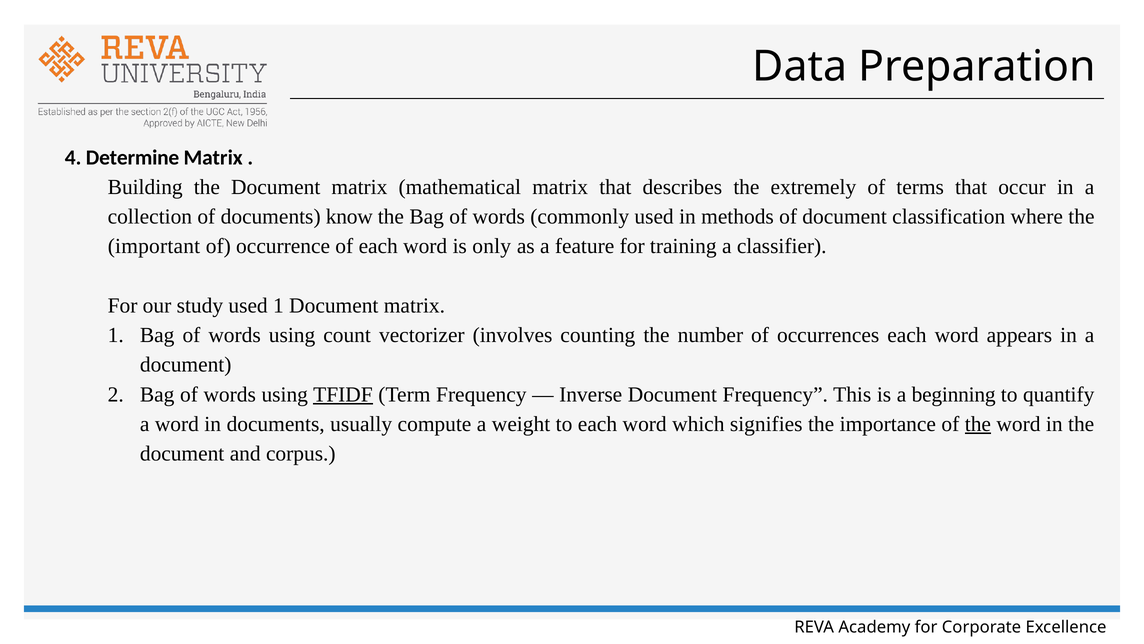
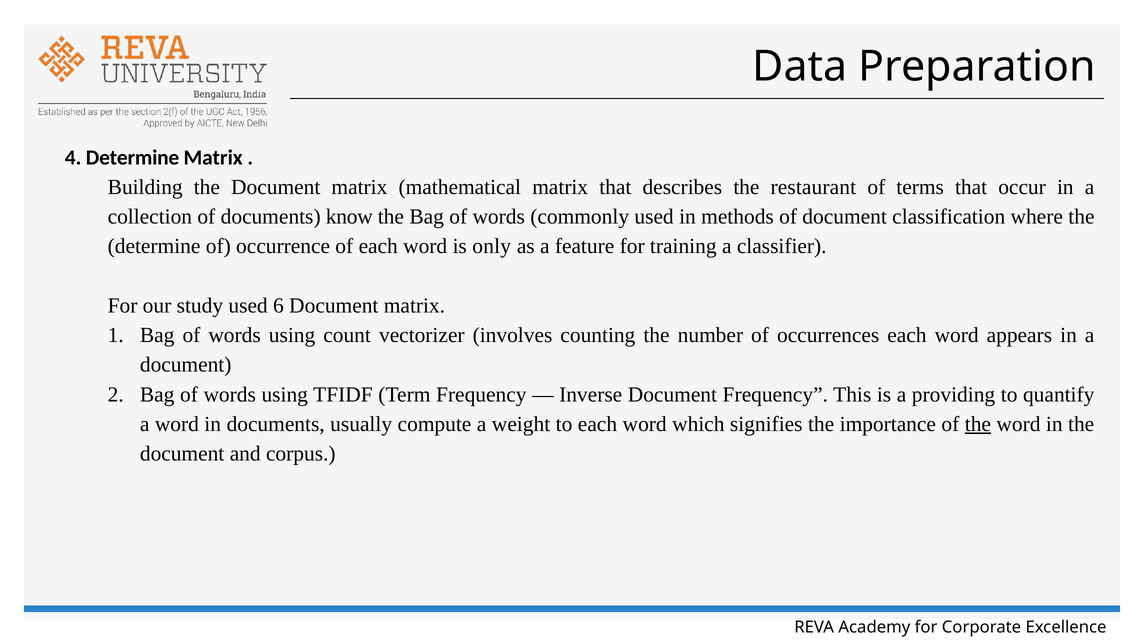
extremely: extremely -> restaurant
important at (154, 246): important -> determine
used 1: 1 -> 6
TFIDF underline: present -> none
beginning: beginning -> providing
